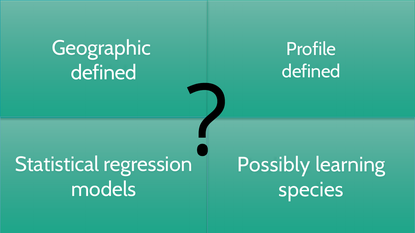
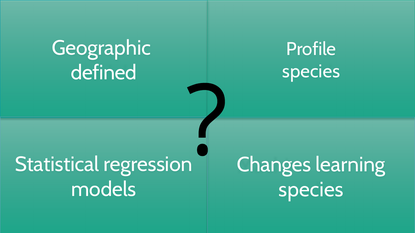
defined at (311, 71): defined -> species
Possibly: Possibly -> Changes
